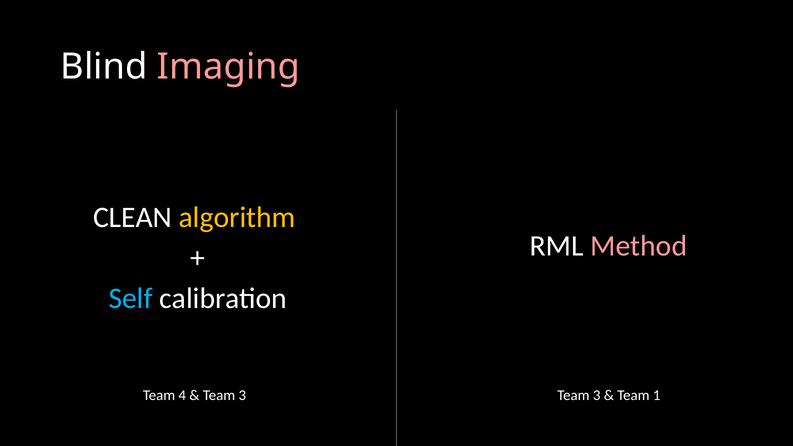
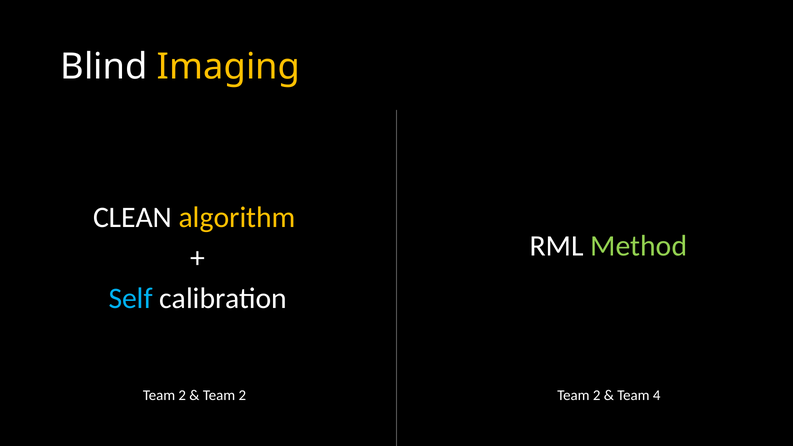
Imaging colour: pink -> yellow
Method colour: pink -> light green
4 at (182, 396): 4 -> 2
3 at (242, 396): 3 -> 2
3 at (597, 396): 3 -> 2
1: 1 -> 4
